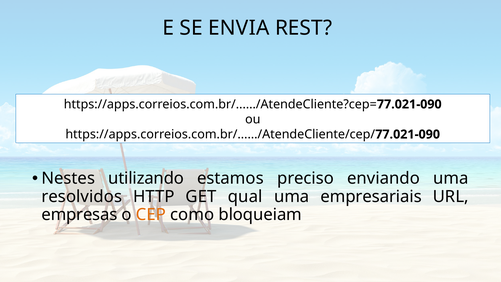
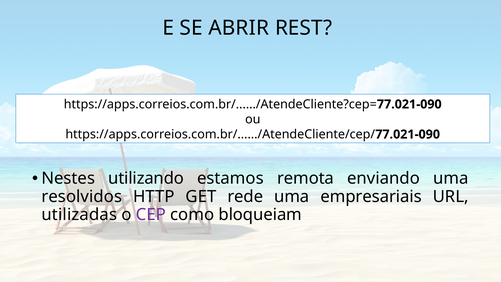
ENVIA: ENVIA -> ABRIR
preciso: preciso -> remota
qual: qual -> rede
empresas: empresas -> utilizadas
CEP colour: orange -> purple
